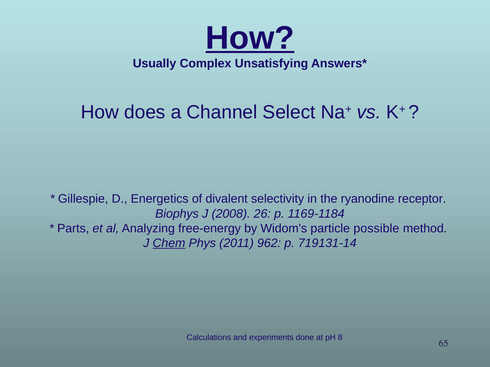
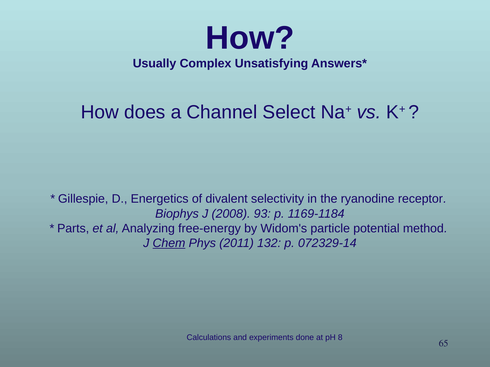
How at (250, 38) underline: present -> none
26: 26 -> 93
possible: possible -> potential
962: 962 -> 132
719131-14: 719131-14 -> 072329-14
